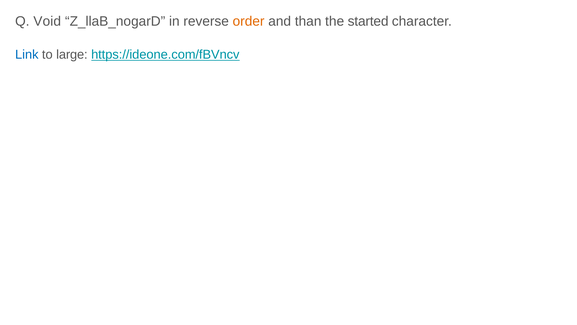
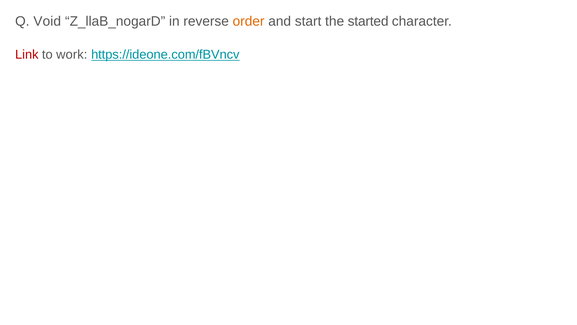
than: than -> start
Link colour: blue -> red
large: large -> work
